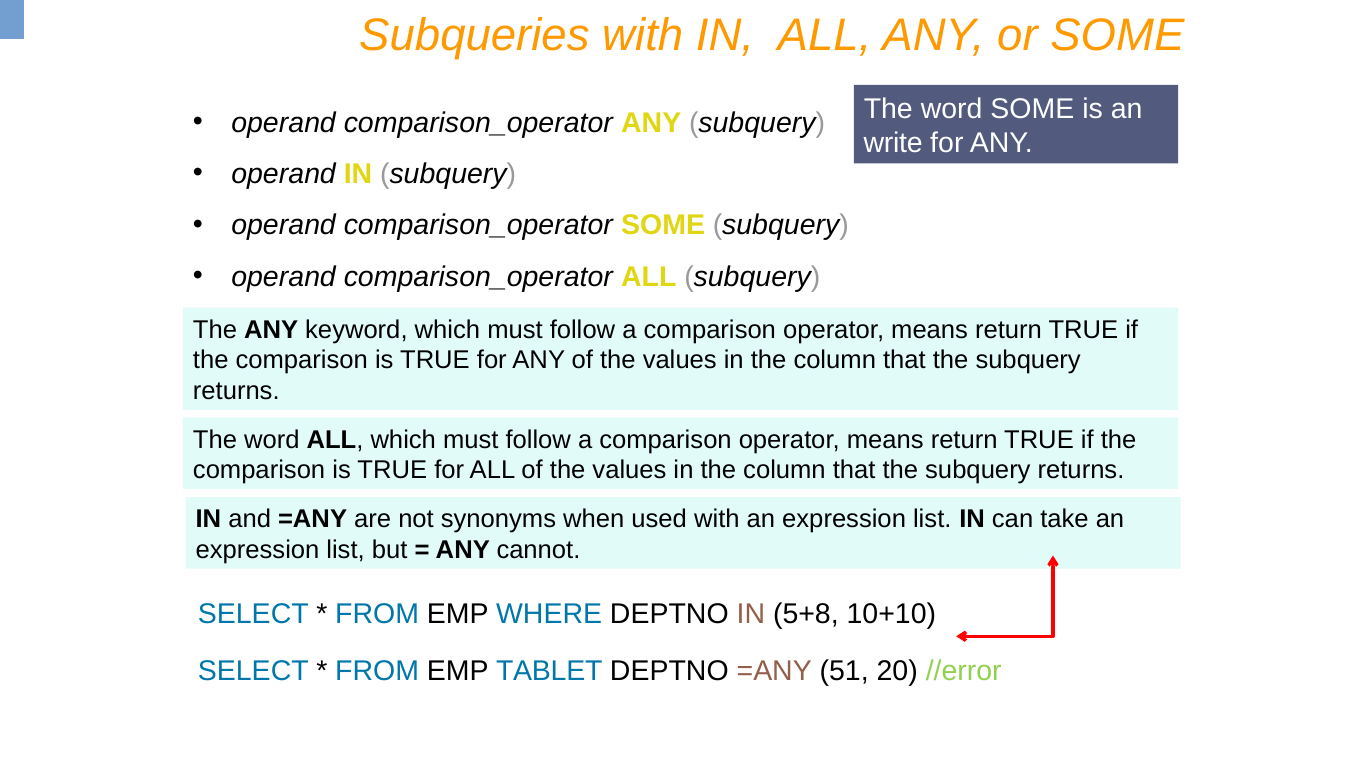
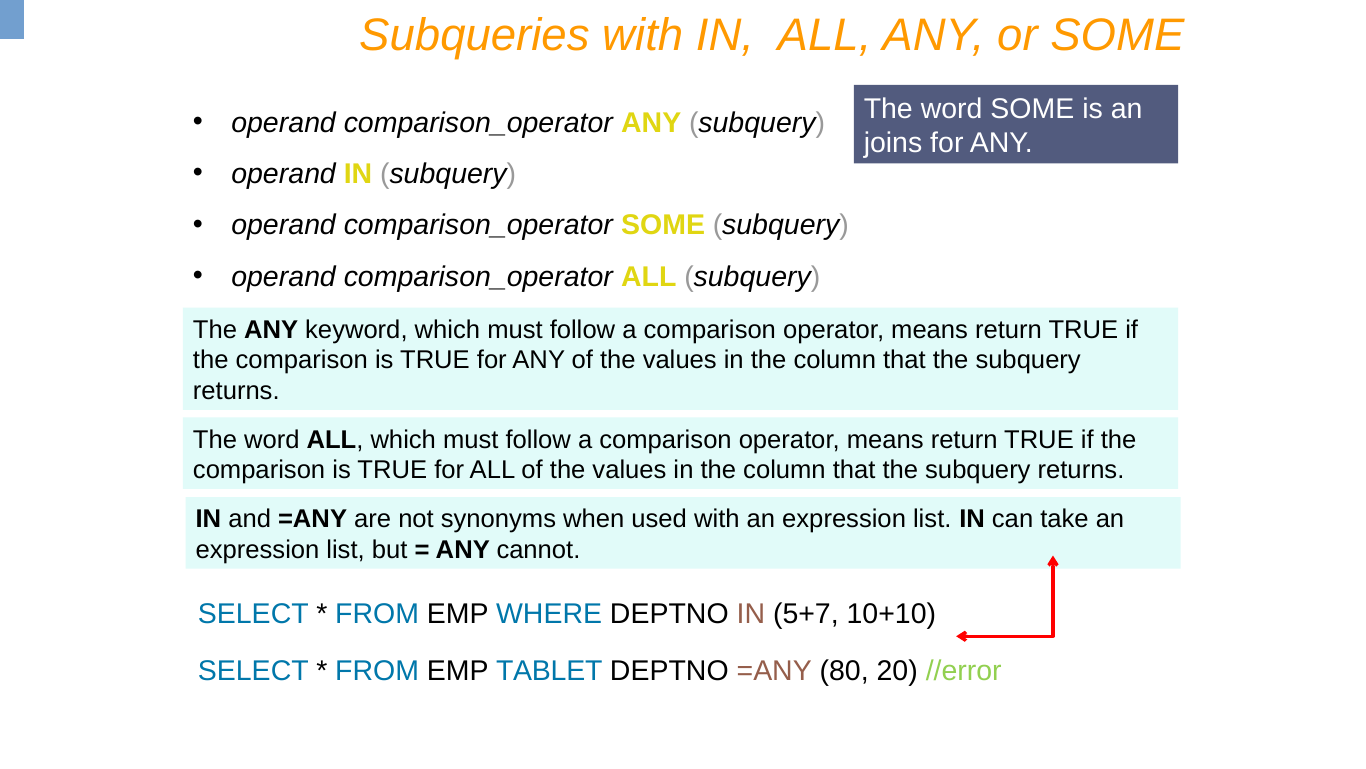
write: write -> joins
5+8: 5+8 -> 5+7
51: 51 -> 80
